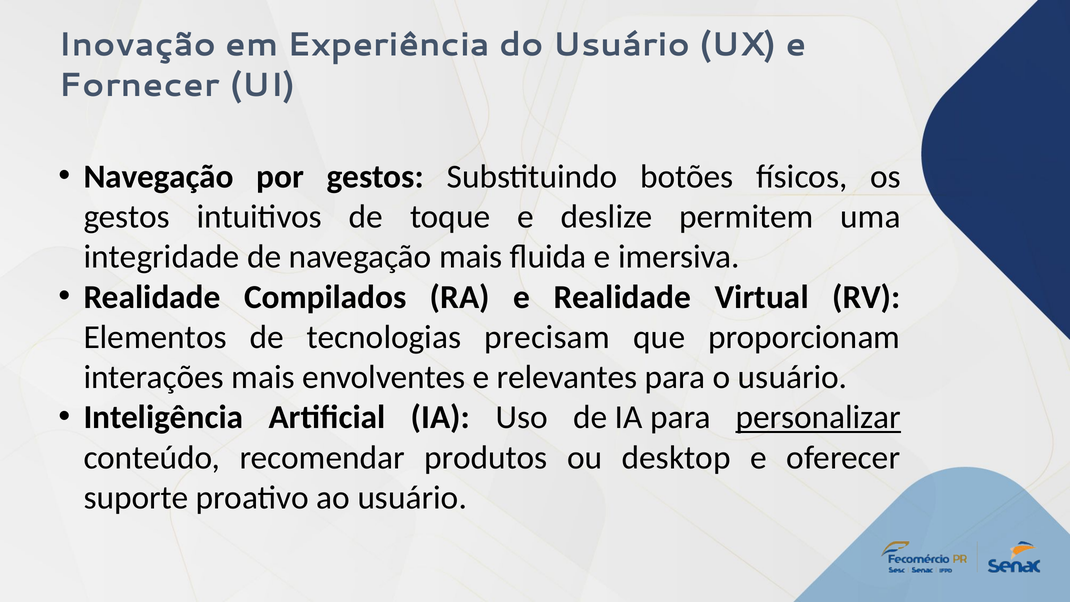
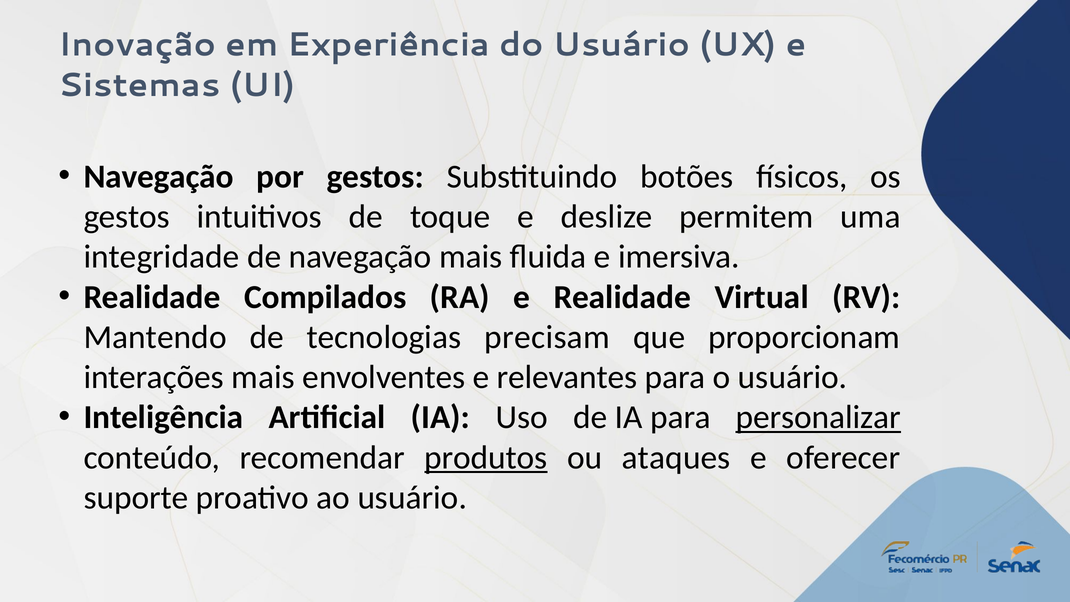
Fornecer: Fornecer -> Sistemas
Elementos: Elementos -> Mantendo
produtos underline: none -> present
desktop: desktop -> ataques
